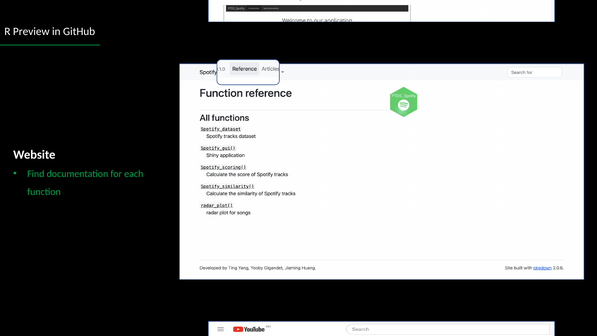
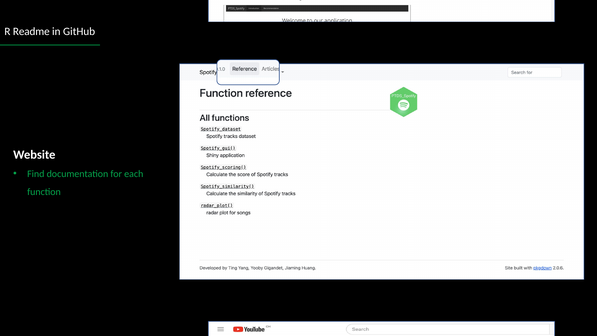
Preview: Preview -> Readme
